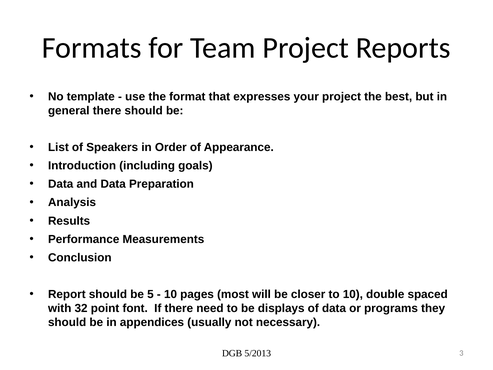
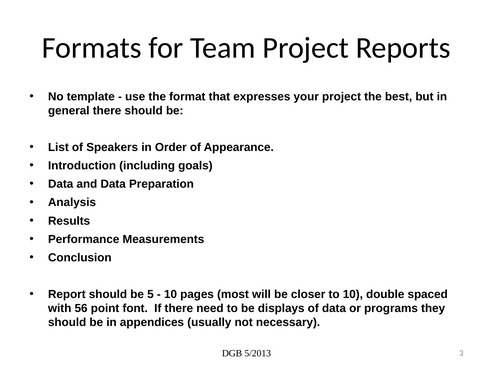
32: 32 -> 56
